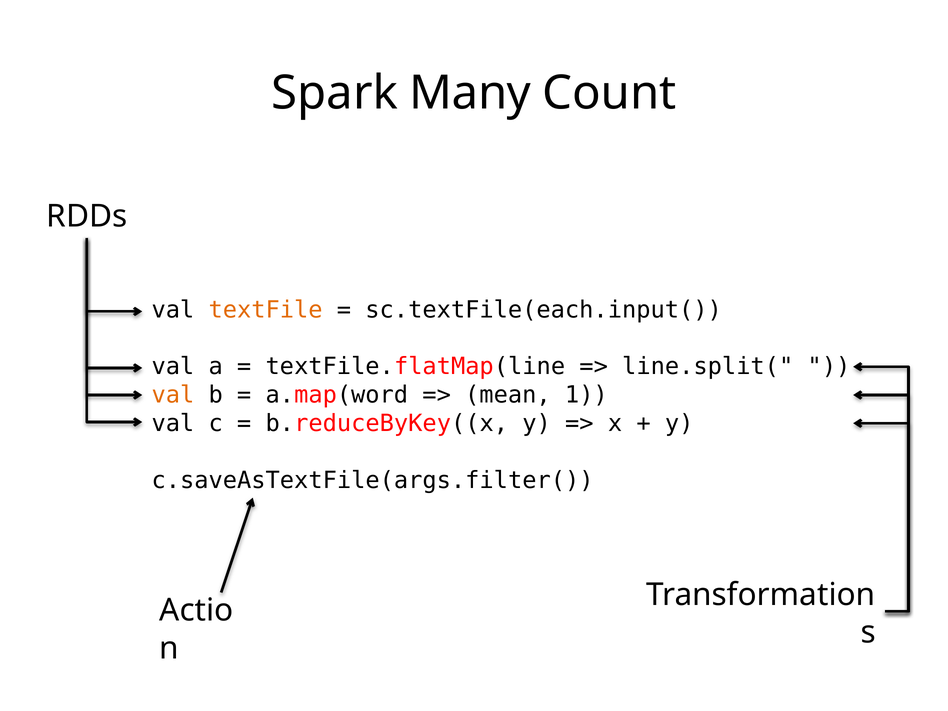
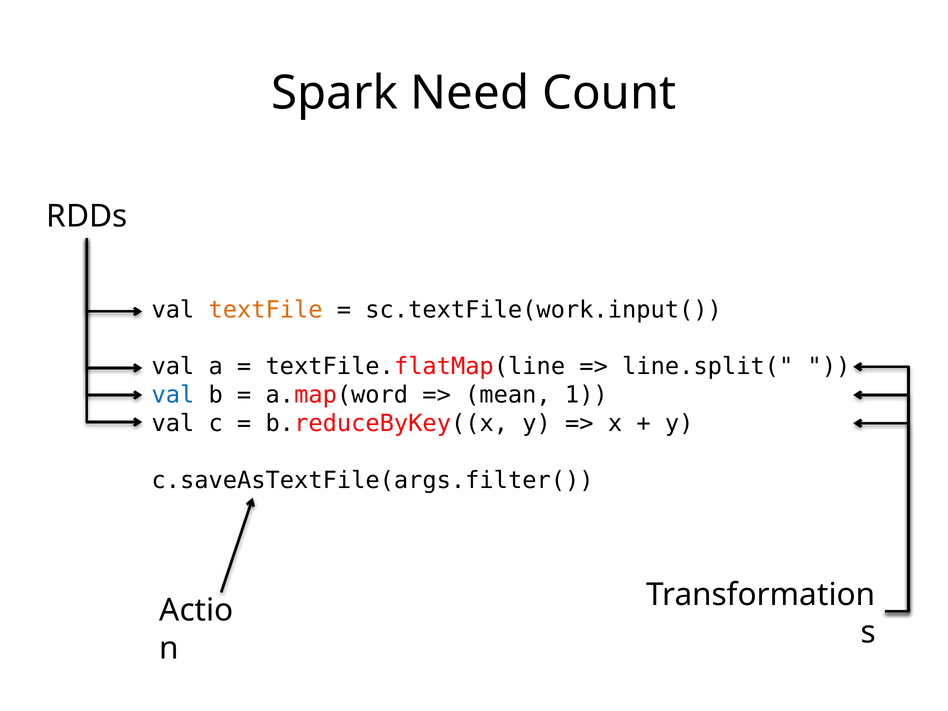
Many: Many -> Need
sc.textFile(each.input(: sc.textFile(each.input( -> sc.textFile(work.input(
val at (173, 395) colour: orange -> blue
